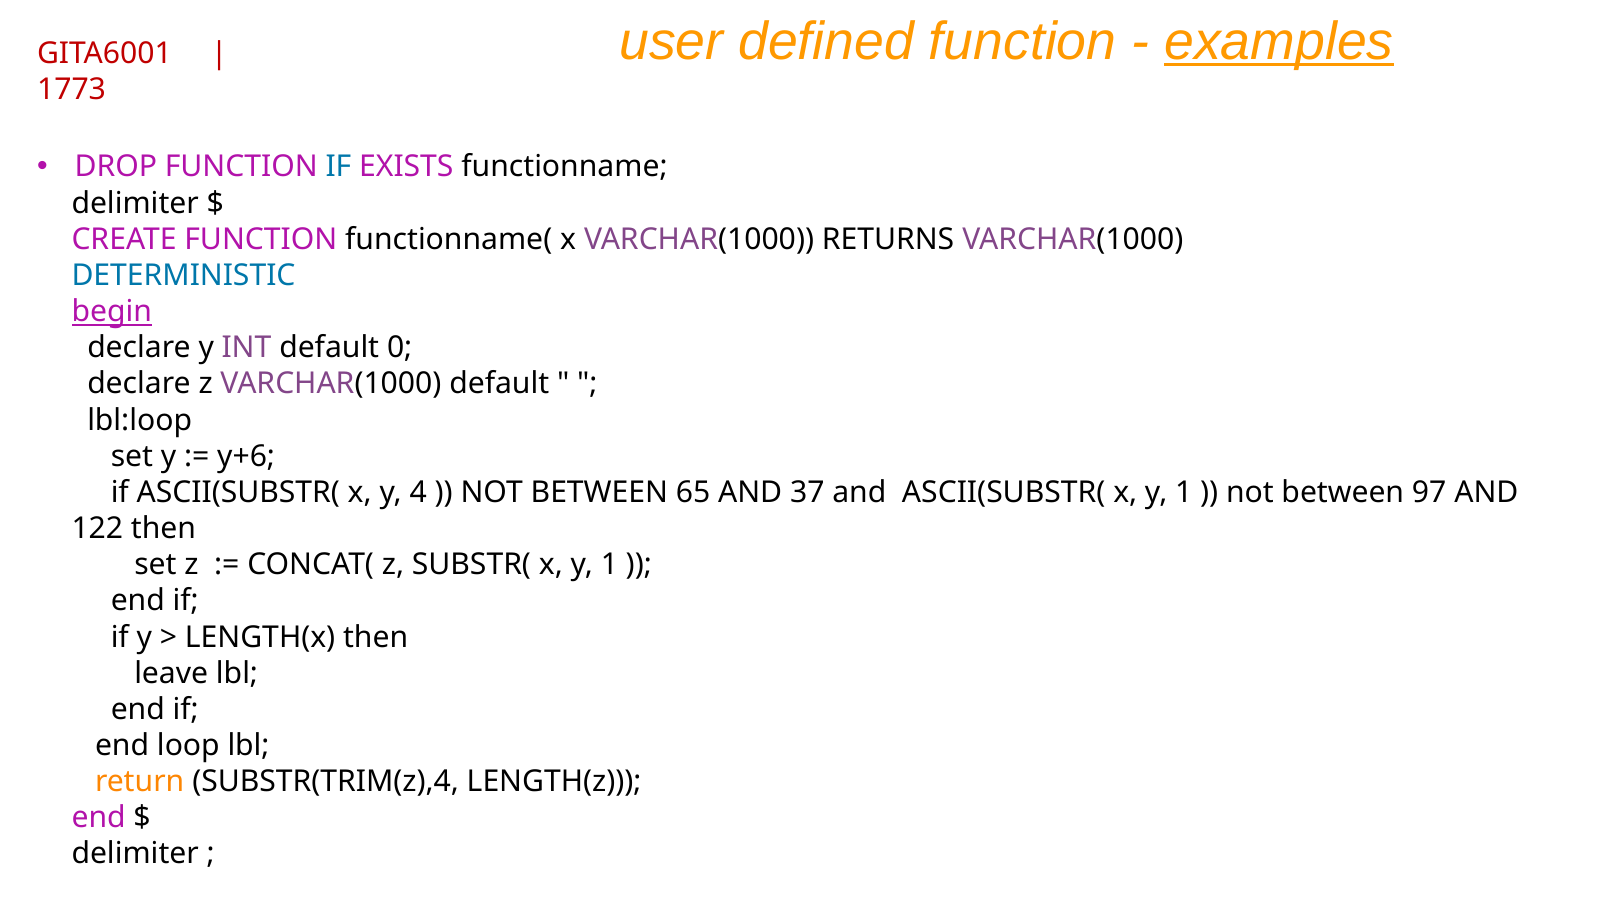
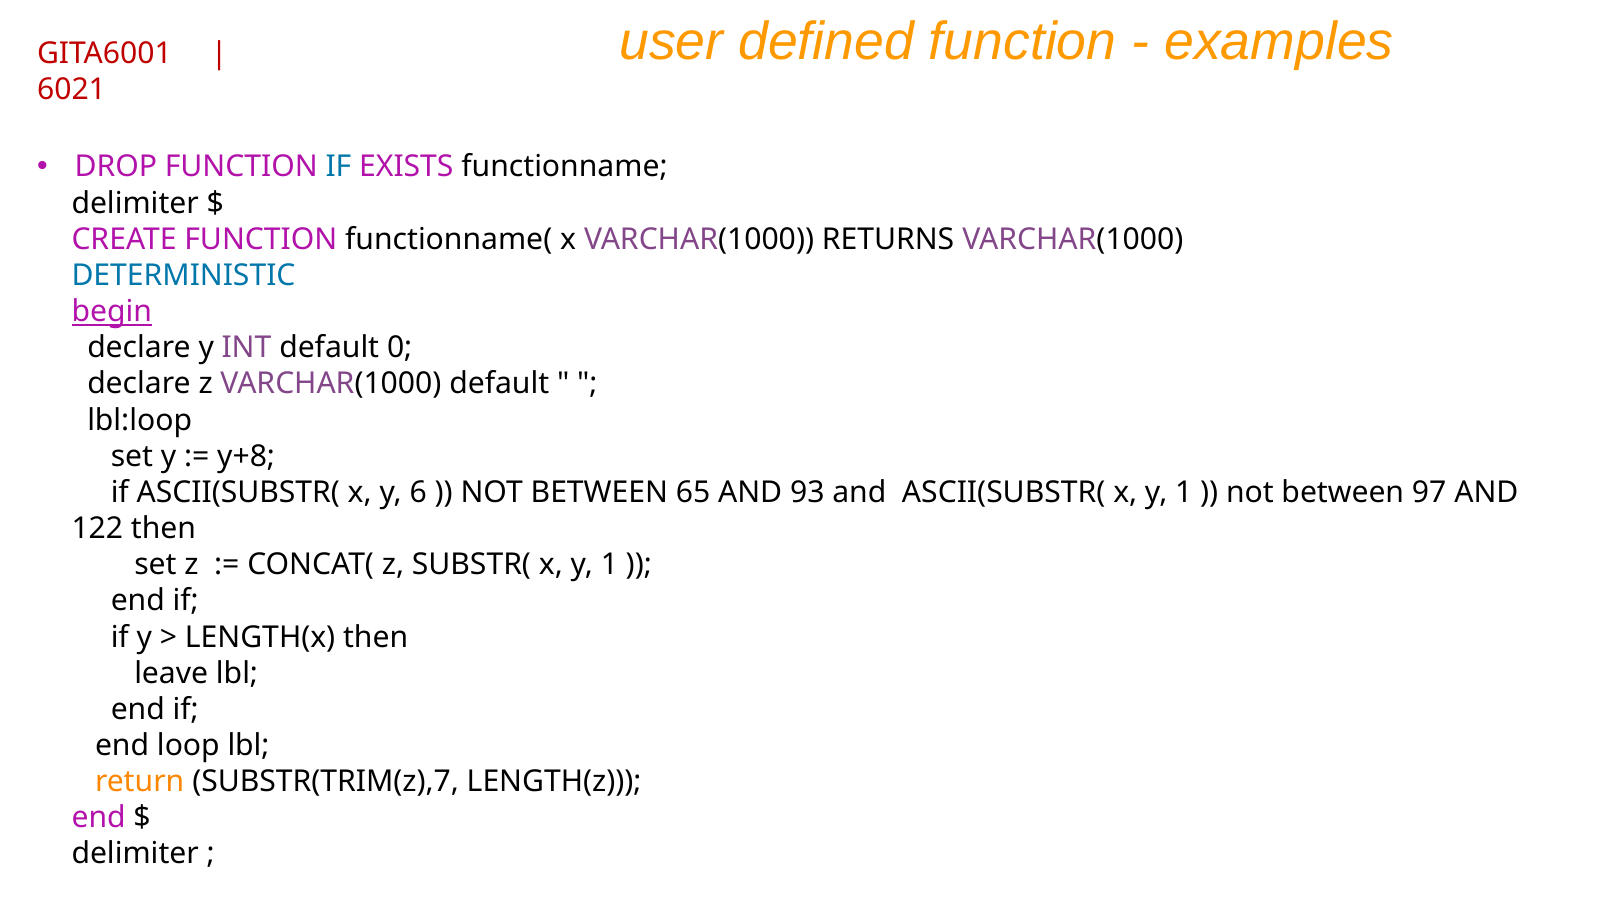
examples underline: present -> none
1773: 1773 -> 6021
y+6: y+6 -> y+8
4: 4 -> 6
37: 37 -> 93
SUBSTR(TRIM(z),4: SUBSTR(TRIM(z),4 -> SUBSTR(TRIM(z),7
